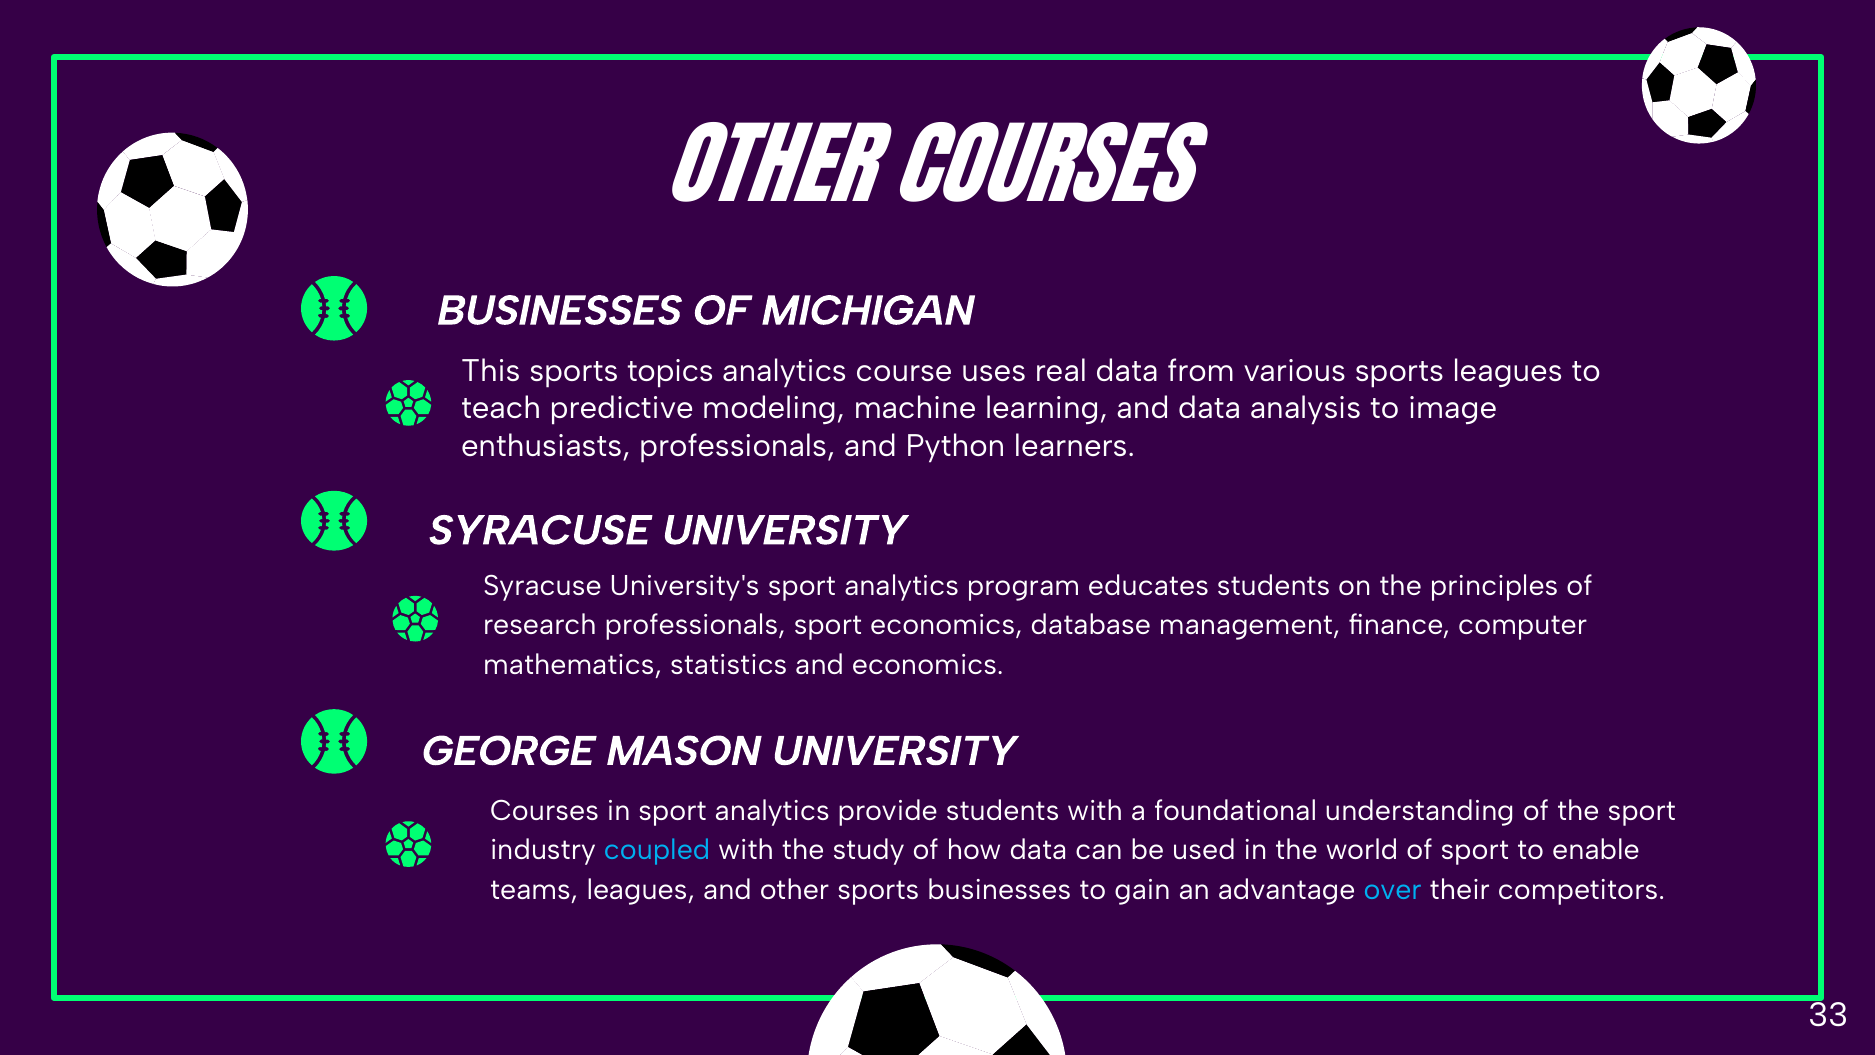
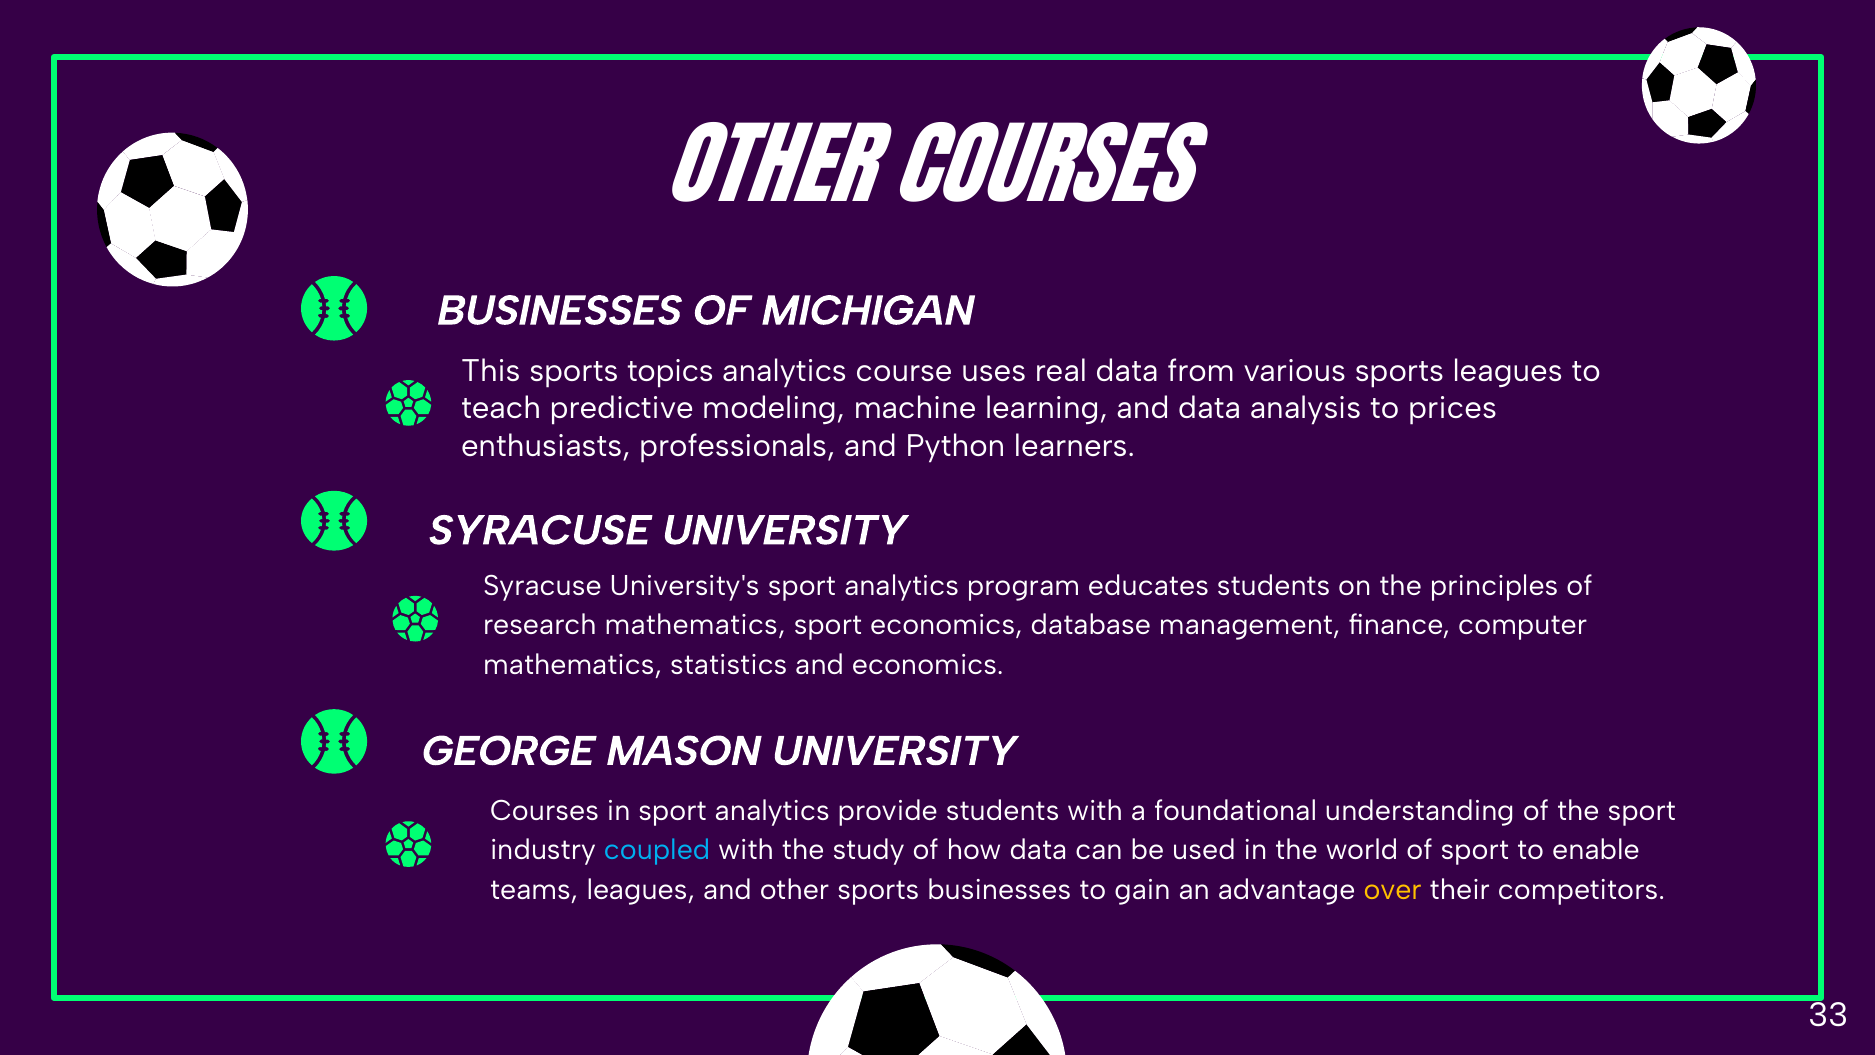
image: image -> prices
research professionals: professionals -> mathematics
over colour: light blue -> yellow
